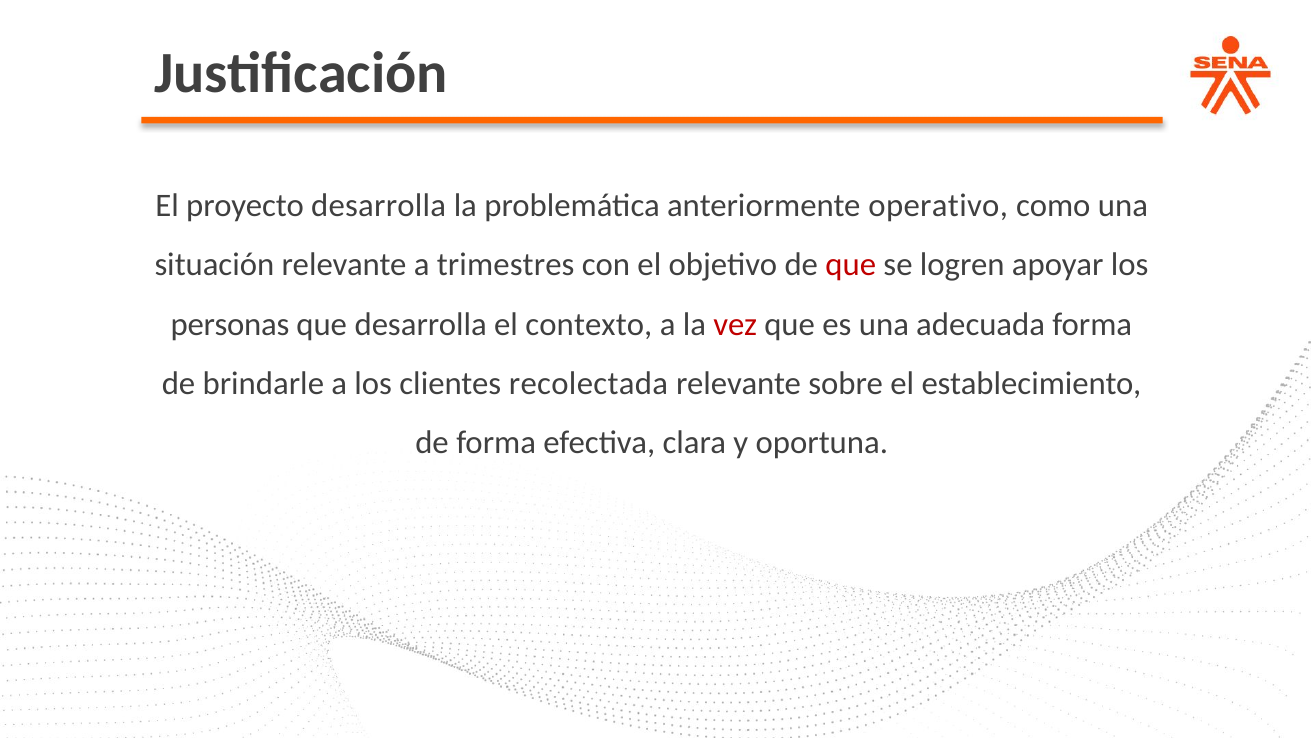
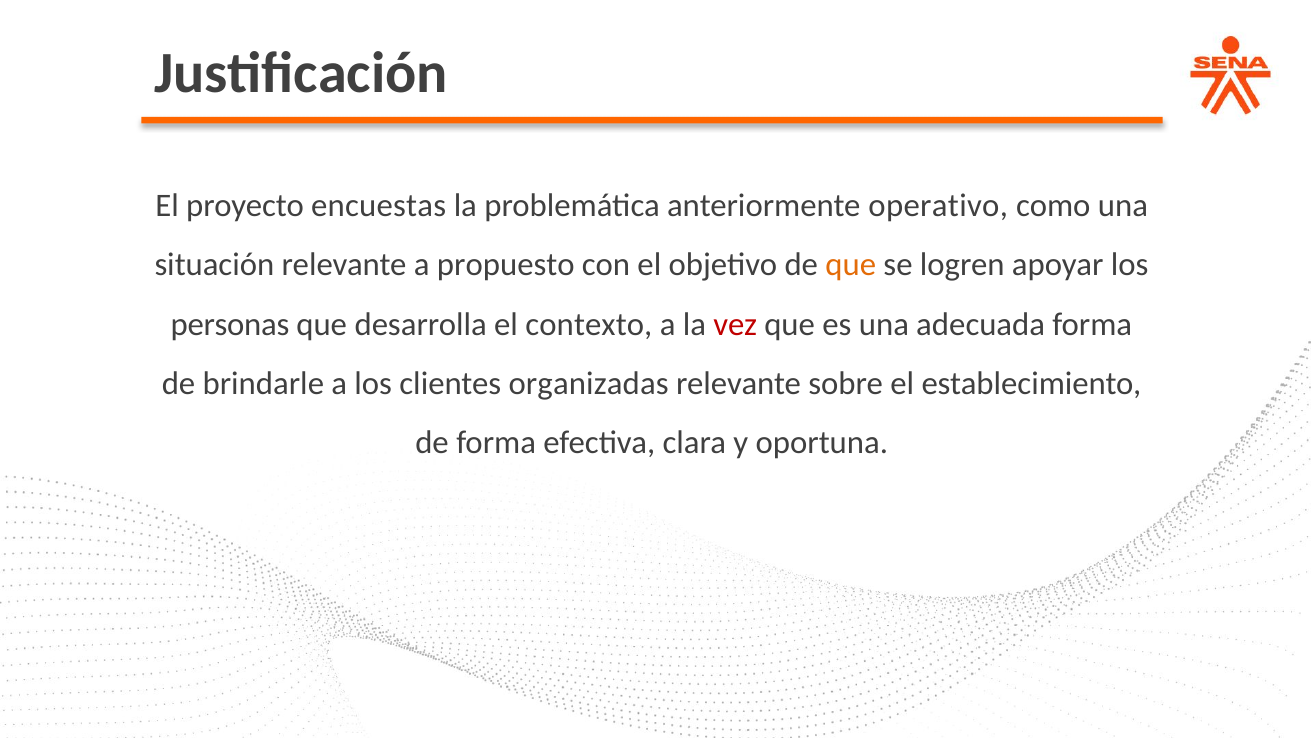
proyecto desarrolla: desarrolla -> encuestas
trimestres: trimestres -> propuesto
que at (851, 265) colour: red -> orange
recolectada: recolectada -> organizadas
